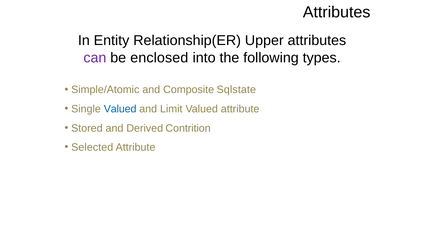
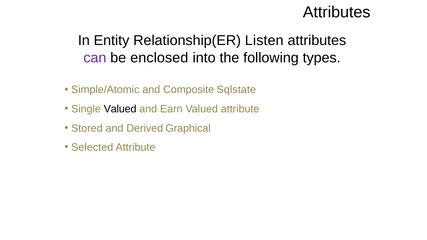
Upper: Upper -> Listen
Valued at (120, 109) colour: blue -> black
Limit: Limit -> Earn
Contrition: Contrition -> Graphical
